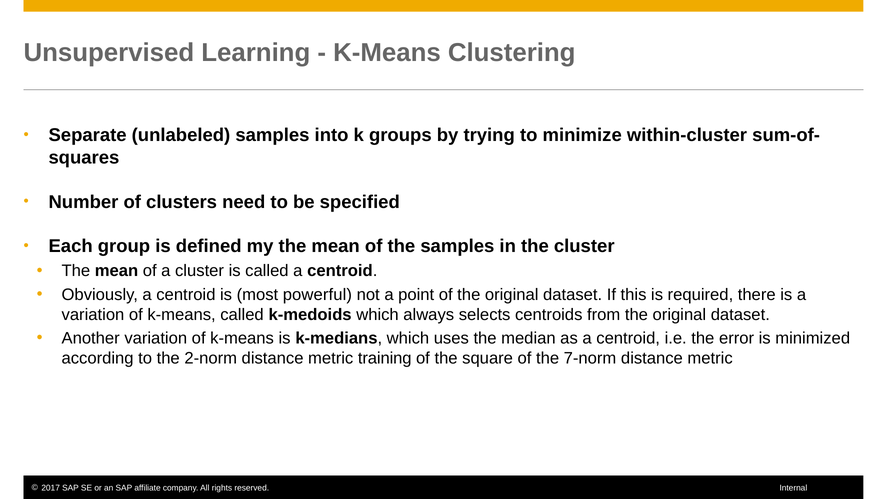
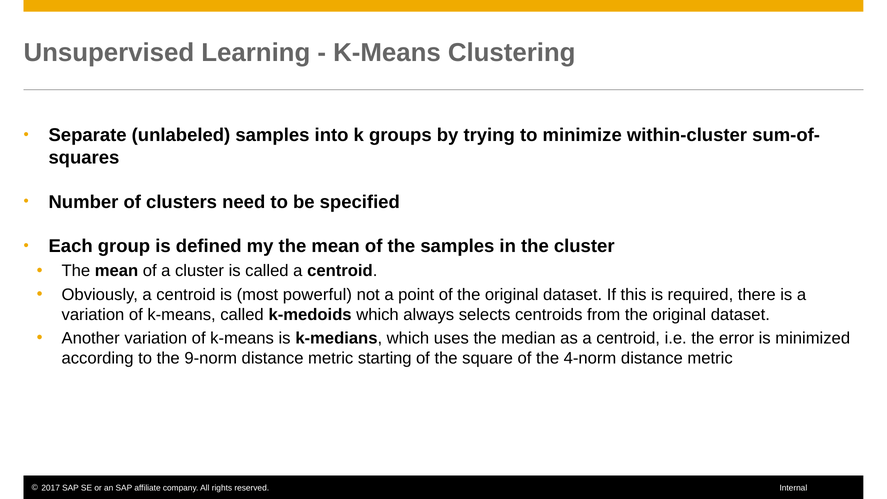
2-norm: 2-norm -> 9-norm
training: training -> starting
7-norm: 7-norm -> 4-norm
